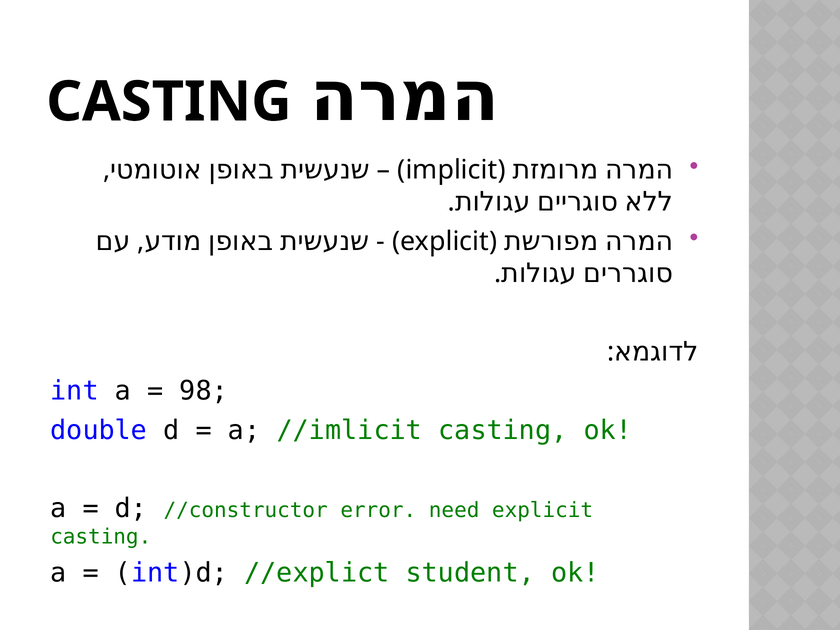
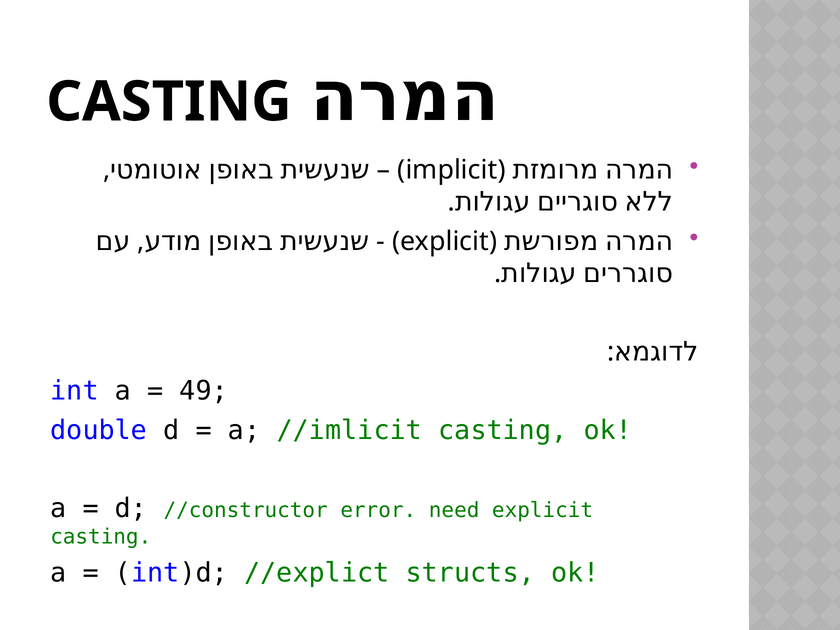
98: 98 -> 49
student: student -> structs
